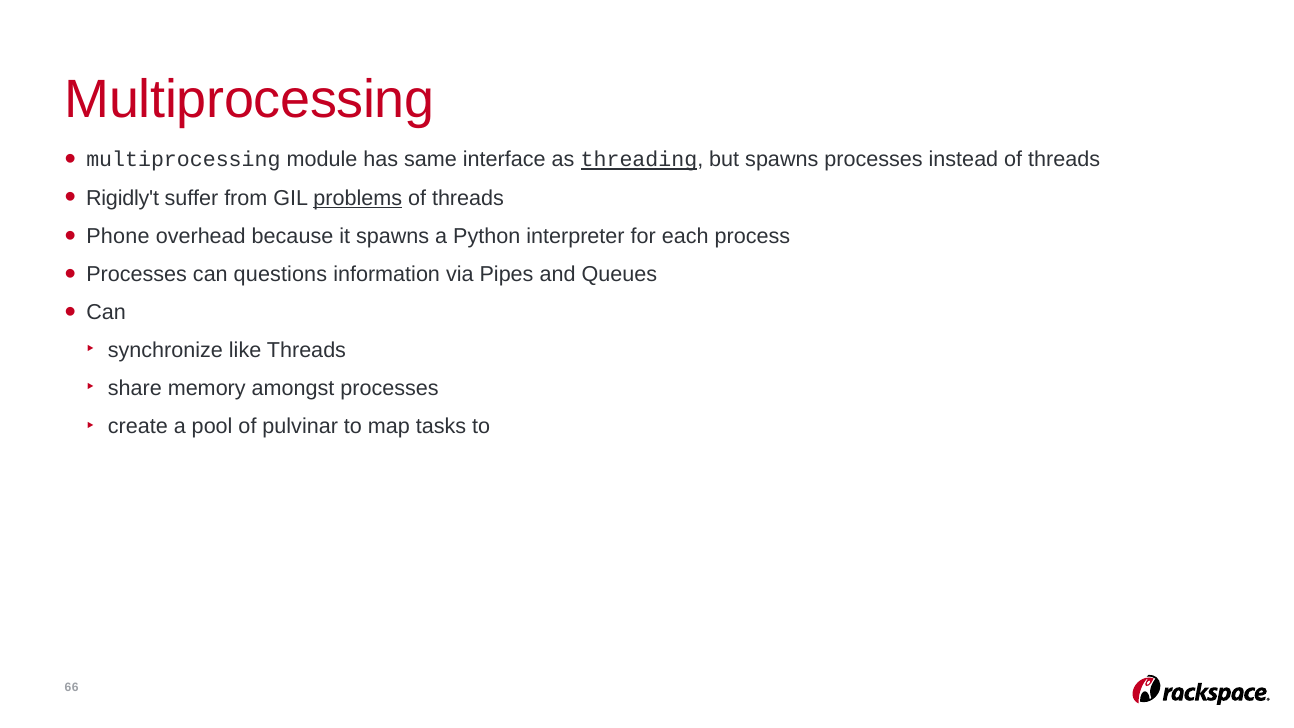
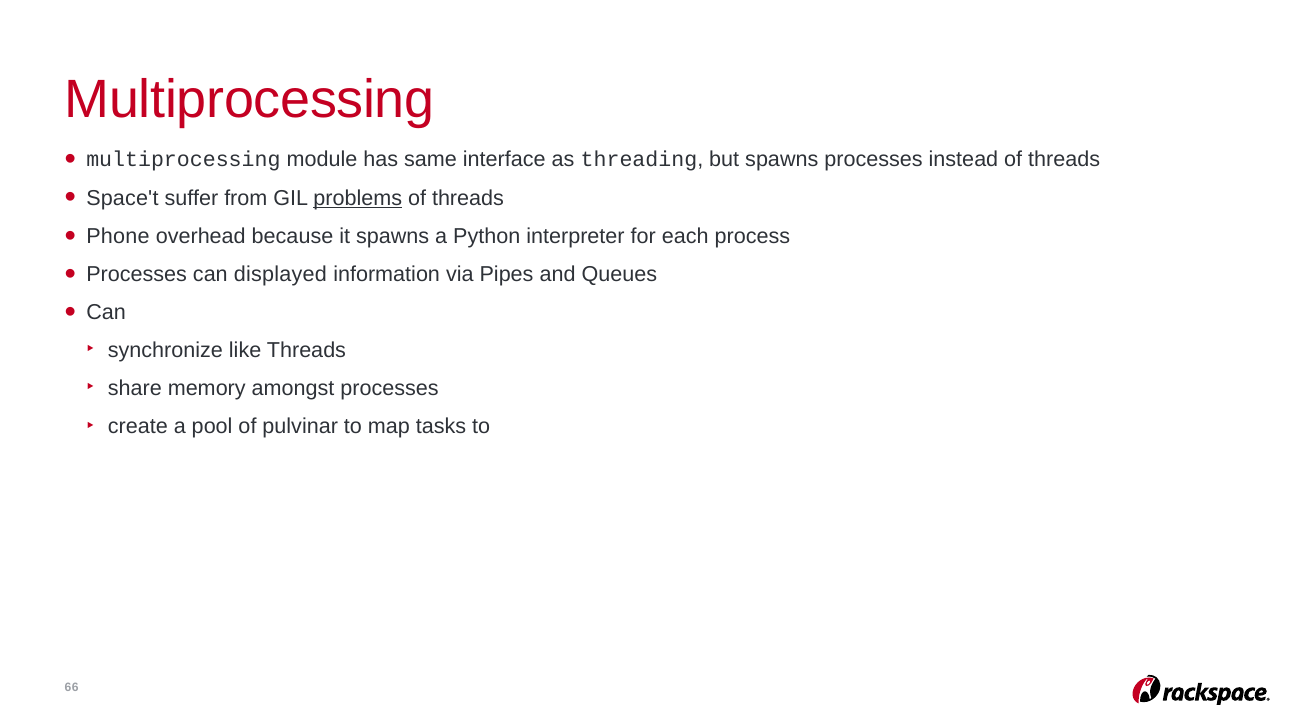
threading underline: present -> none
Rigidly't: Rigidly't -> Space't
questions: questions -> displayed
